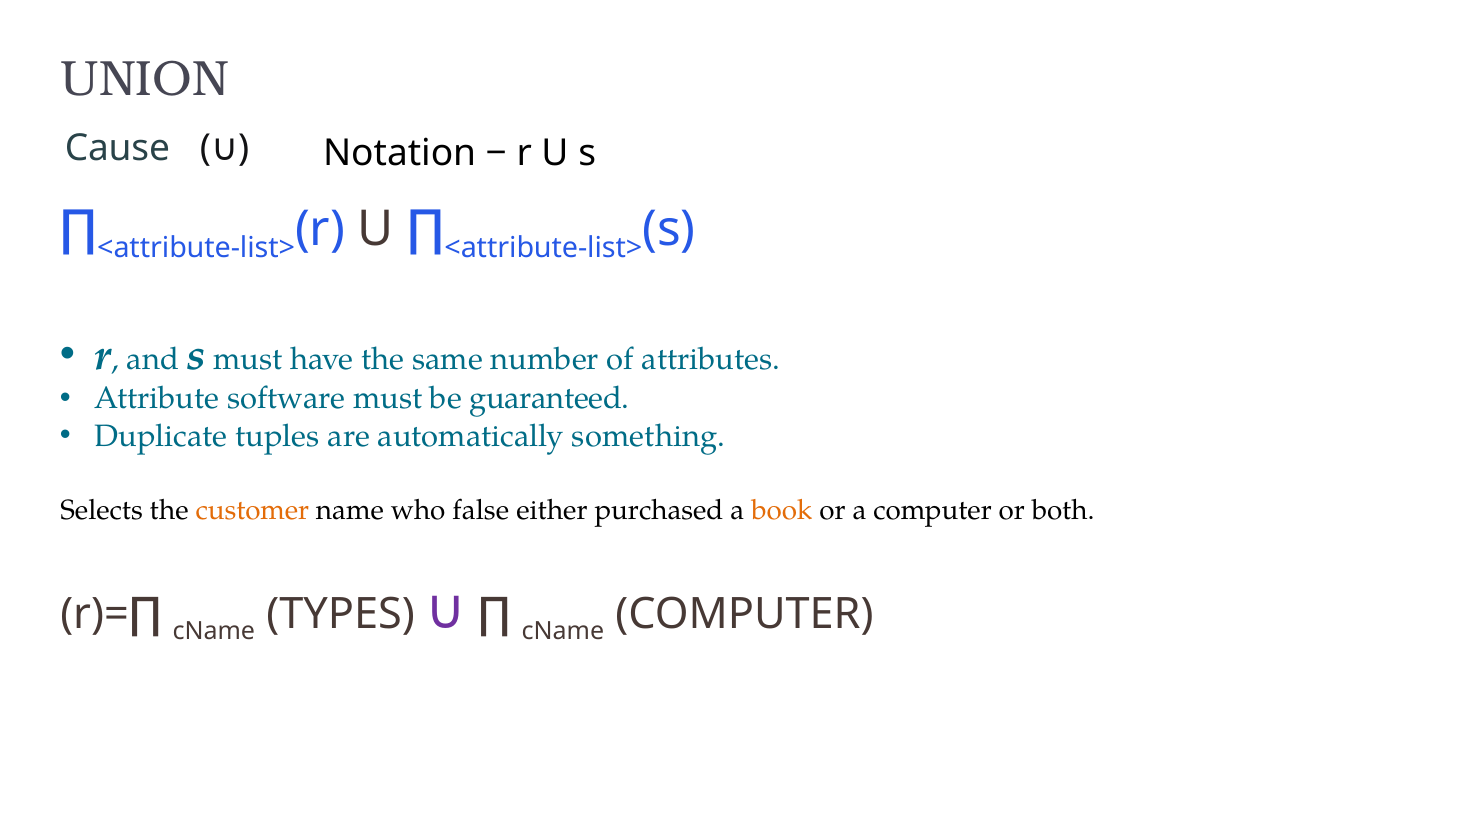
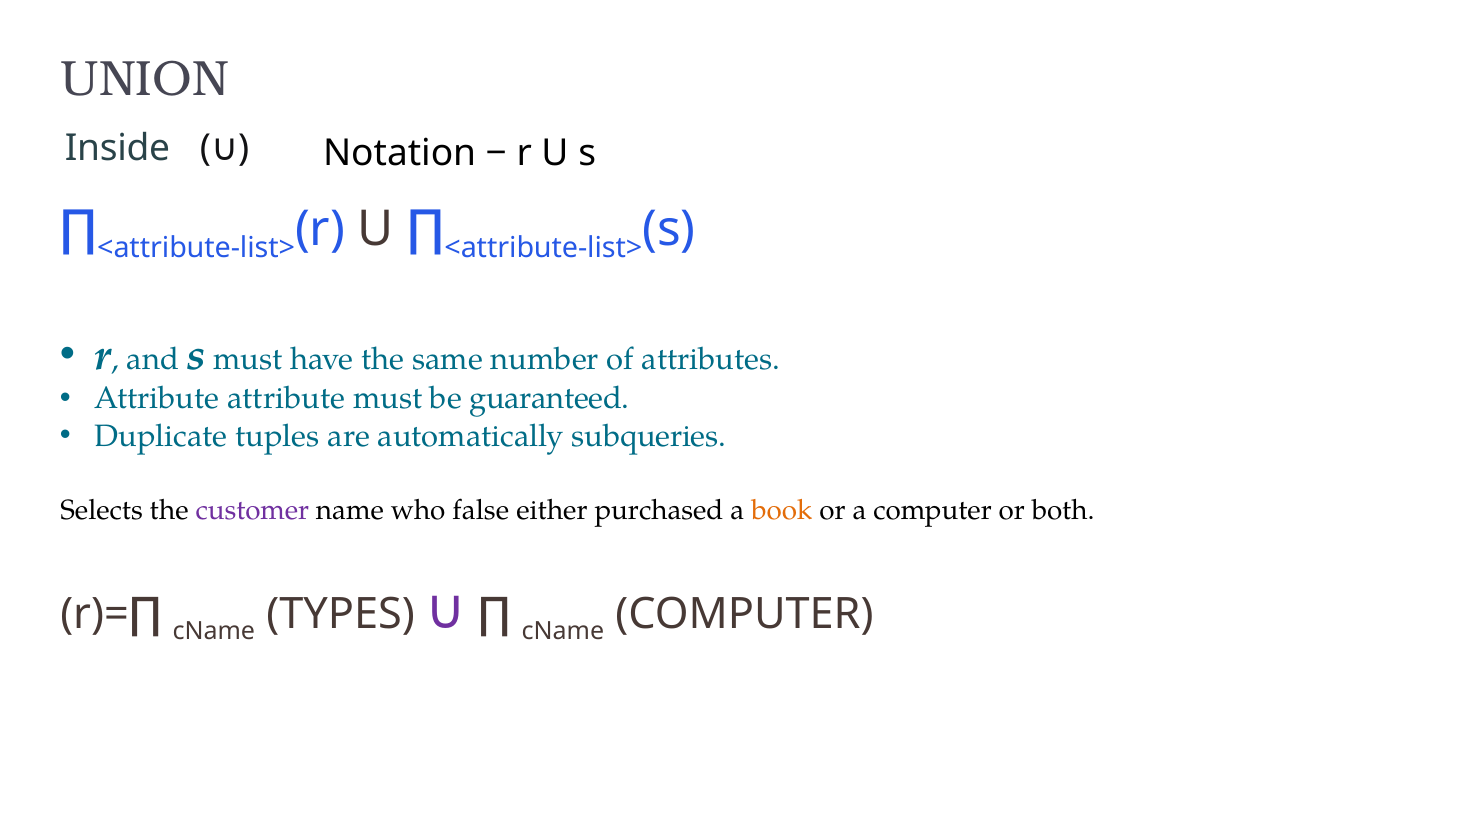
Cause: Cause -> Inside
Attribute software: software -> attribute
something: something -> subqueries
customer colour: orange -> purple
